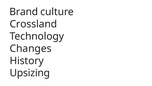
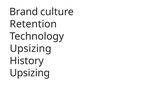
Crossland: Crossland -> Retention
Changes at (31, 48): Changes -> Upsizing
